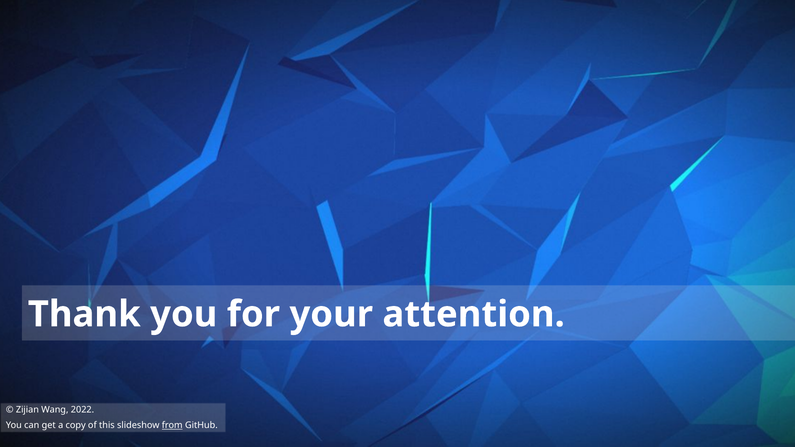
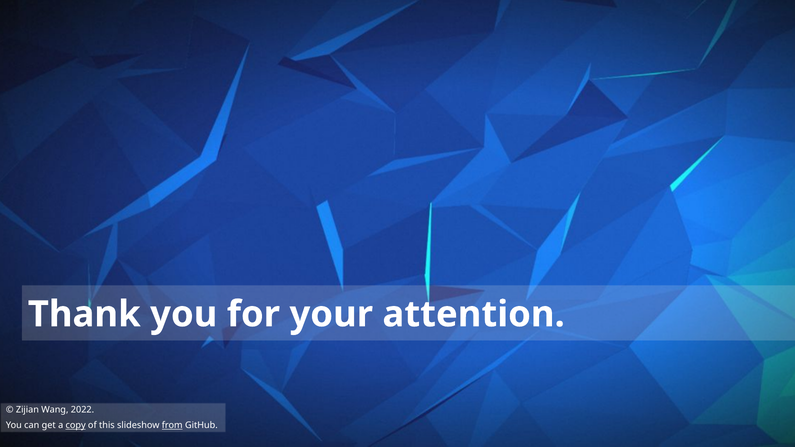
copy underline: none -> present
